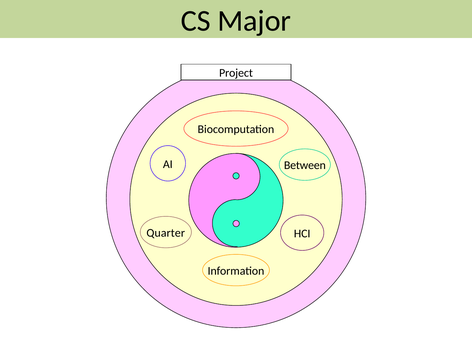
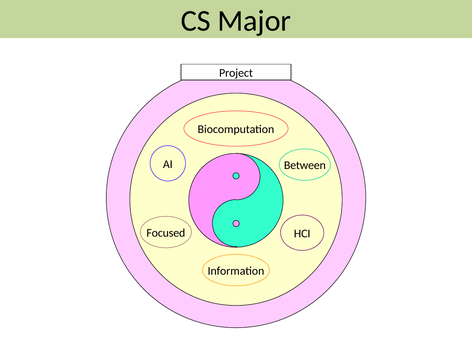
Quarter: Quarter -> Focused
